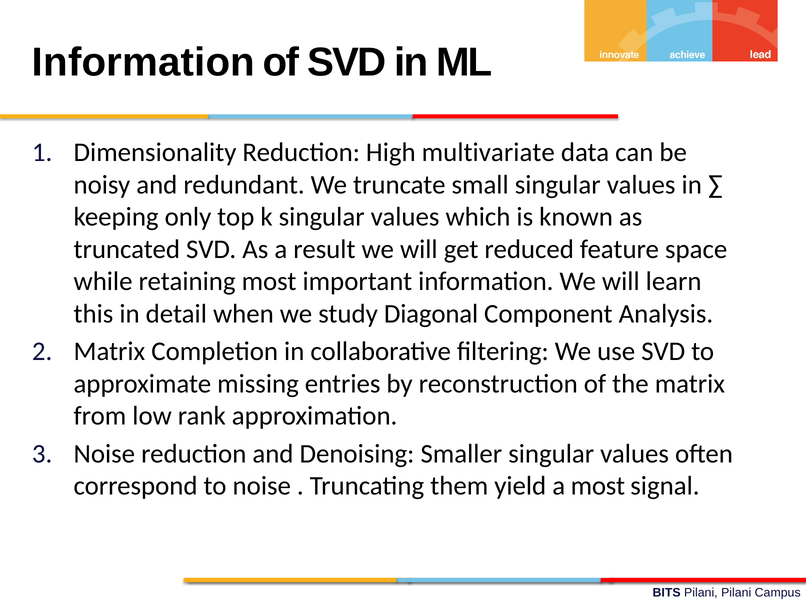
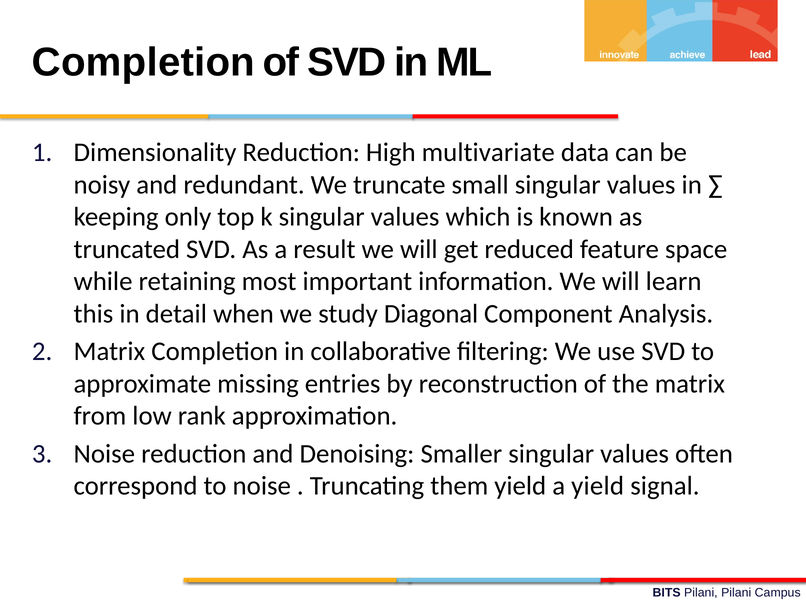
Information at (143, 63): Information -> Completion
a most: most -> yield
